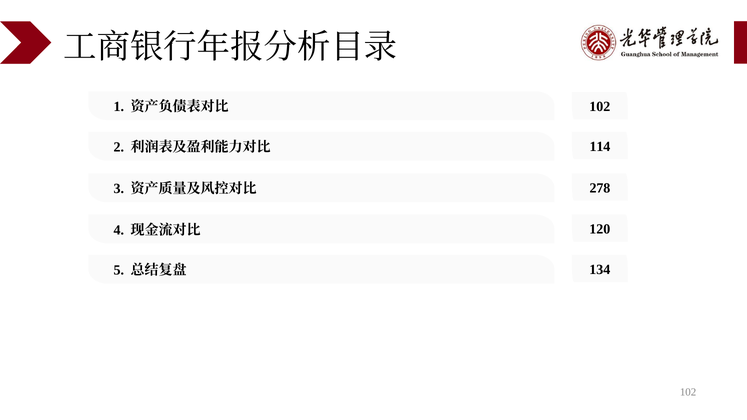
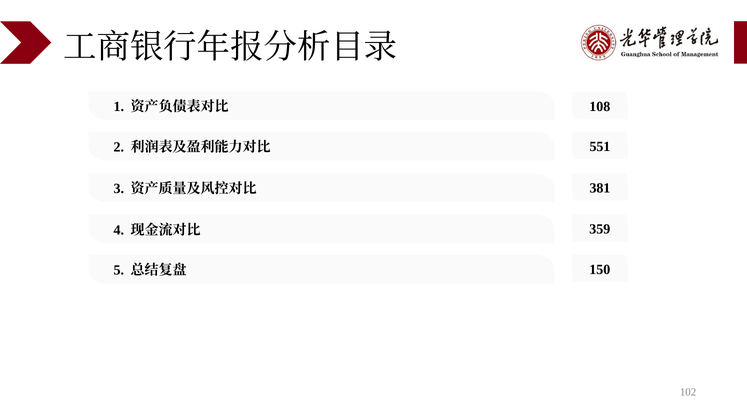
102 at (600, 107): 102 -> 108
114: 114 -> 551
278: 278 -> 381
120: 120 -> 359
134: 134 -> 150
